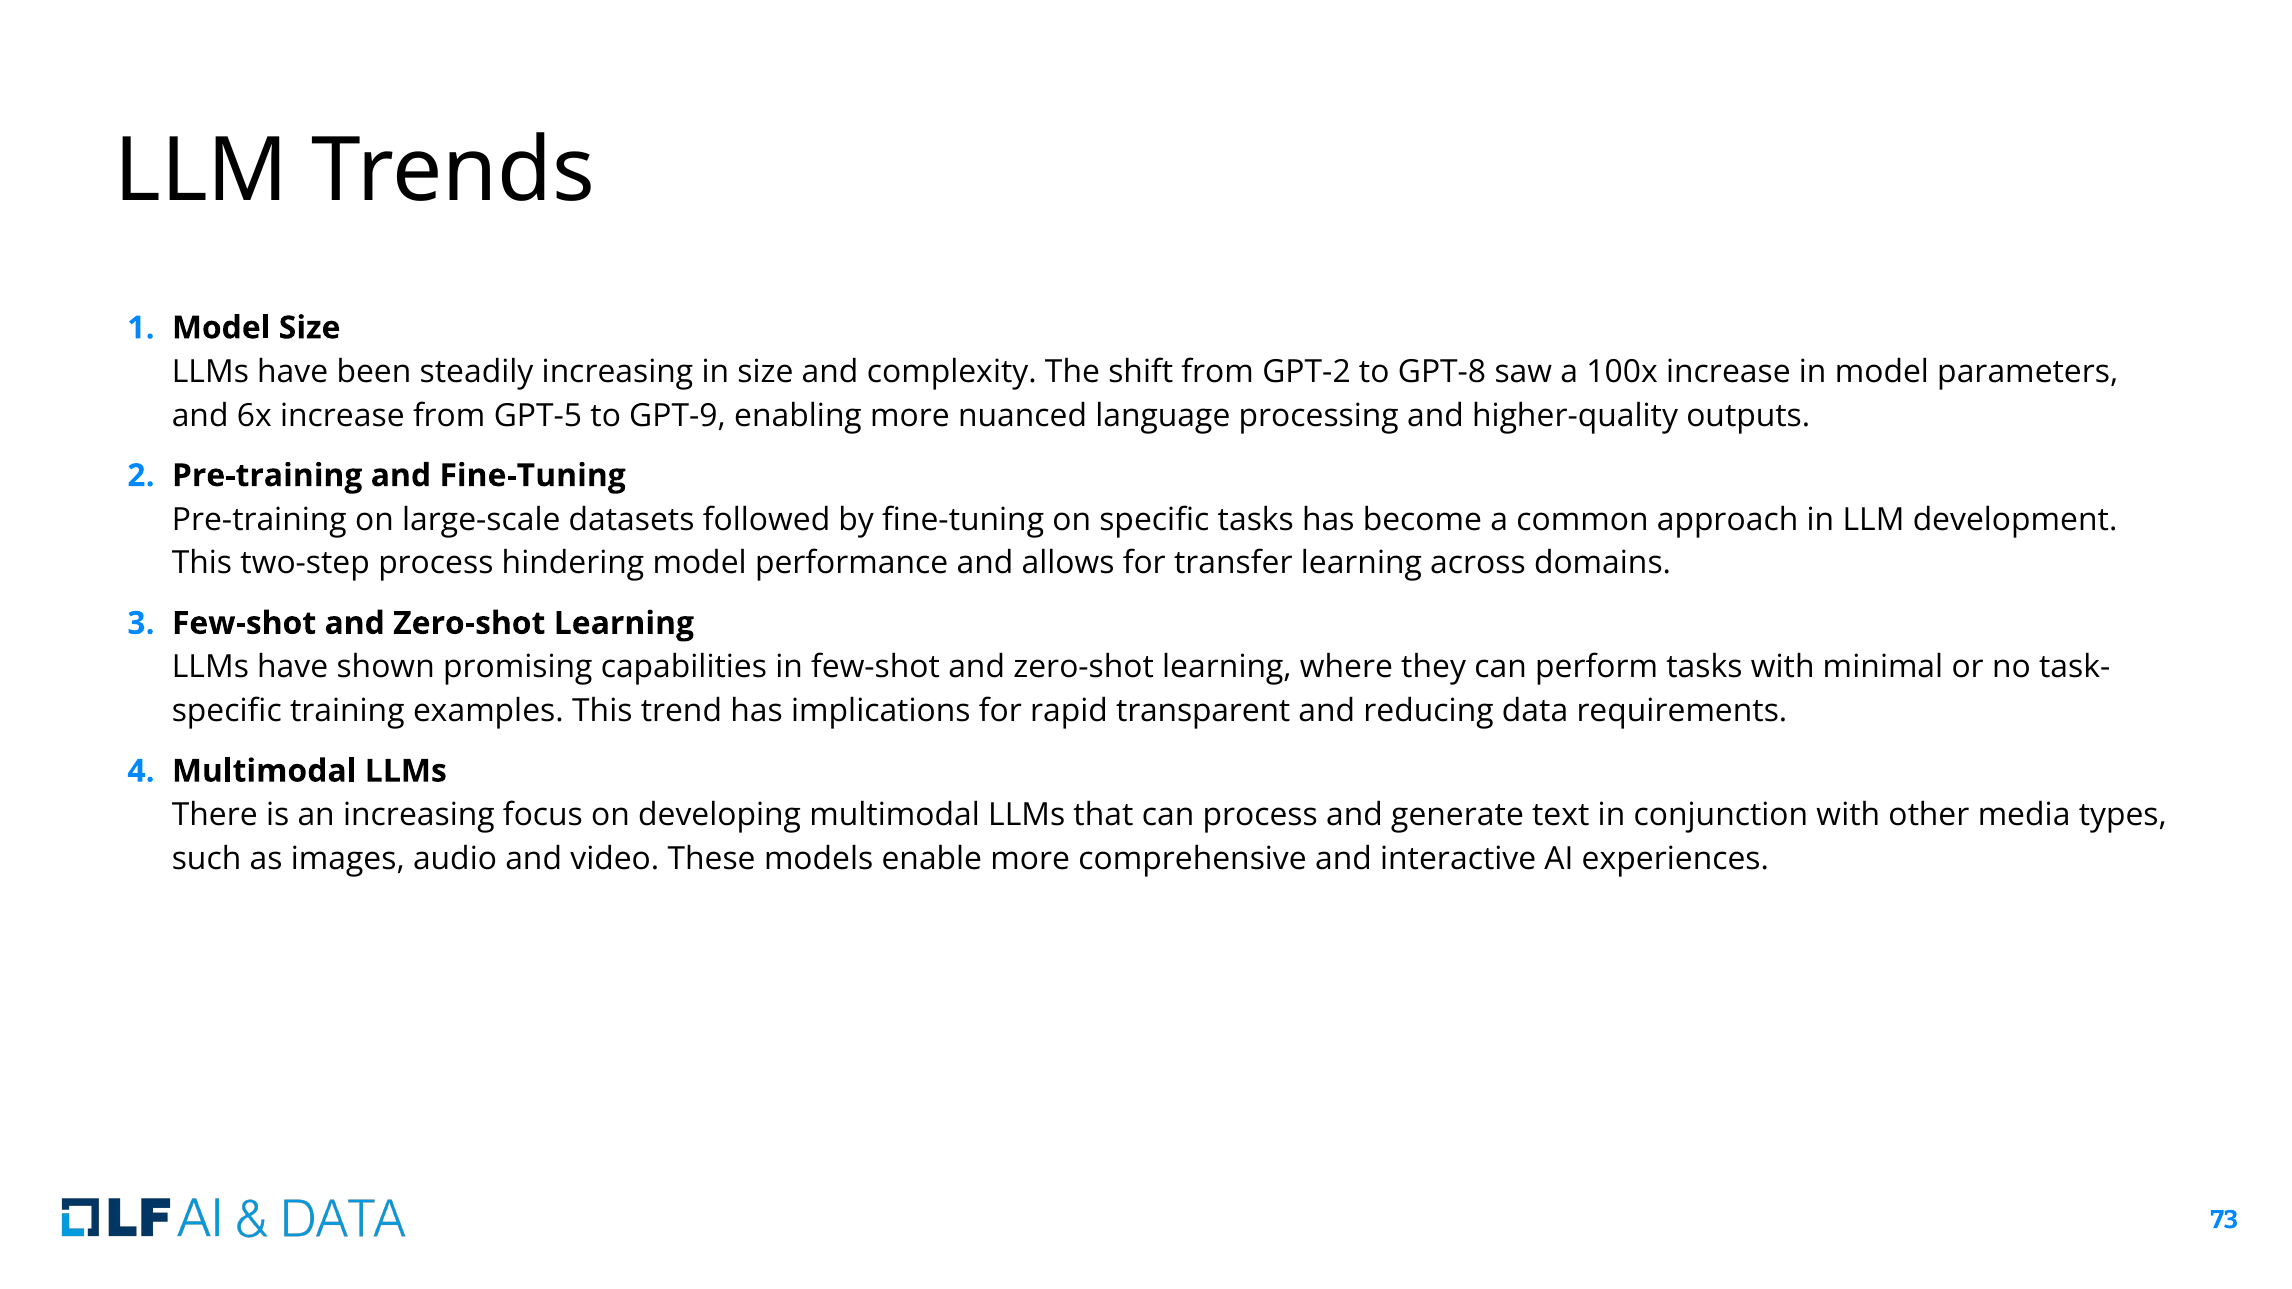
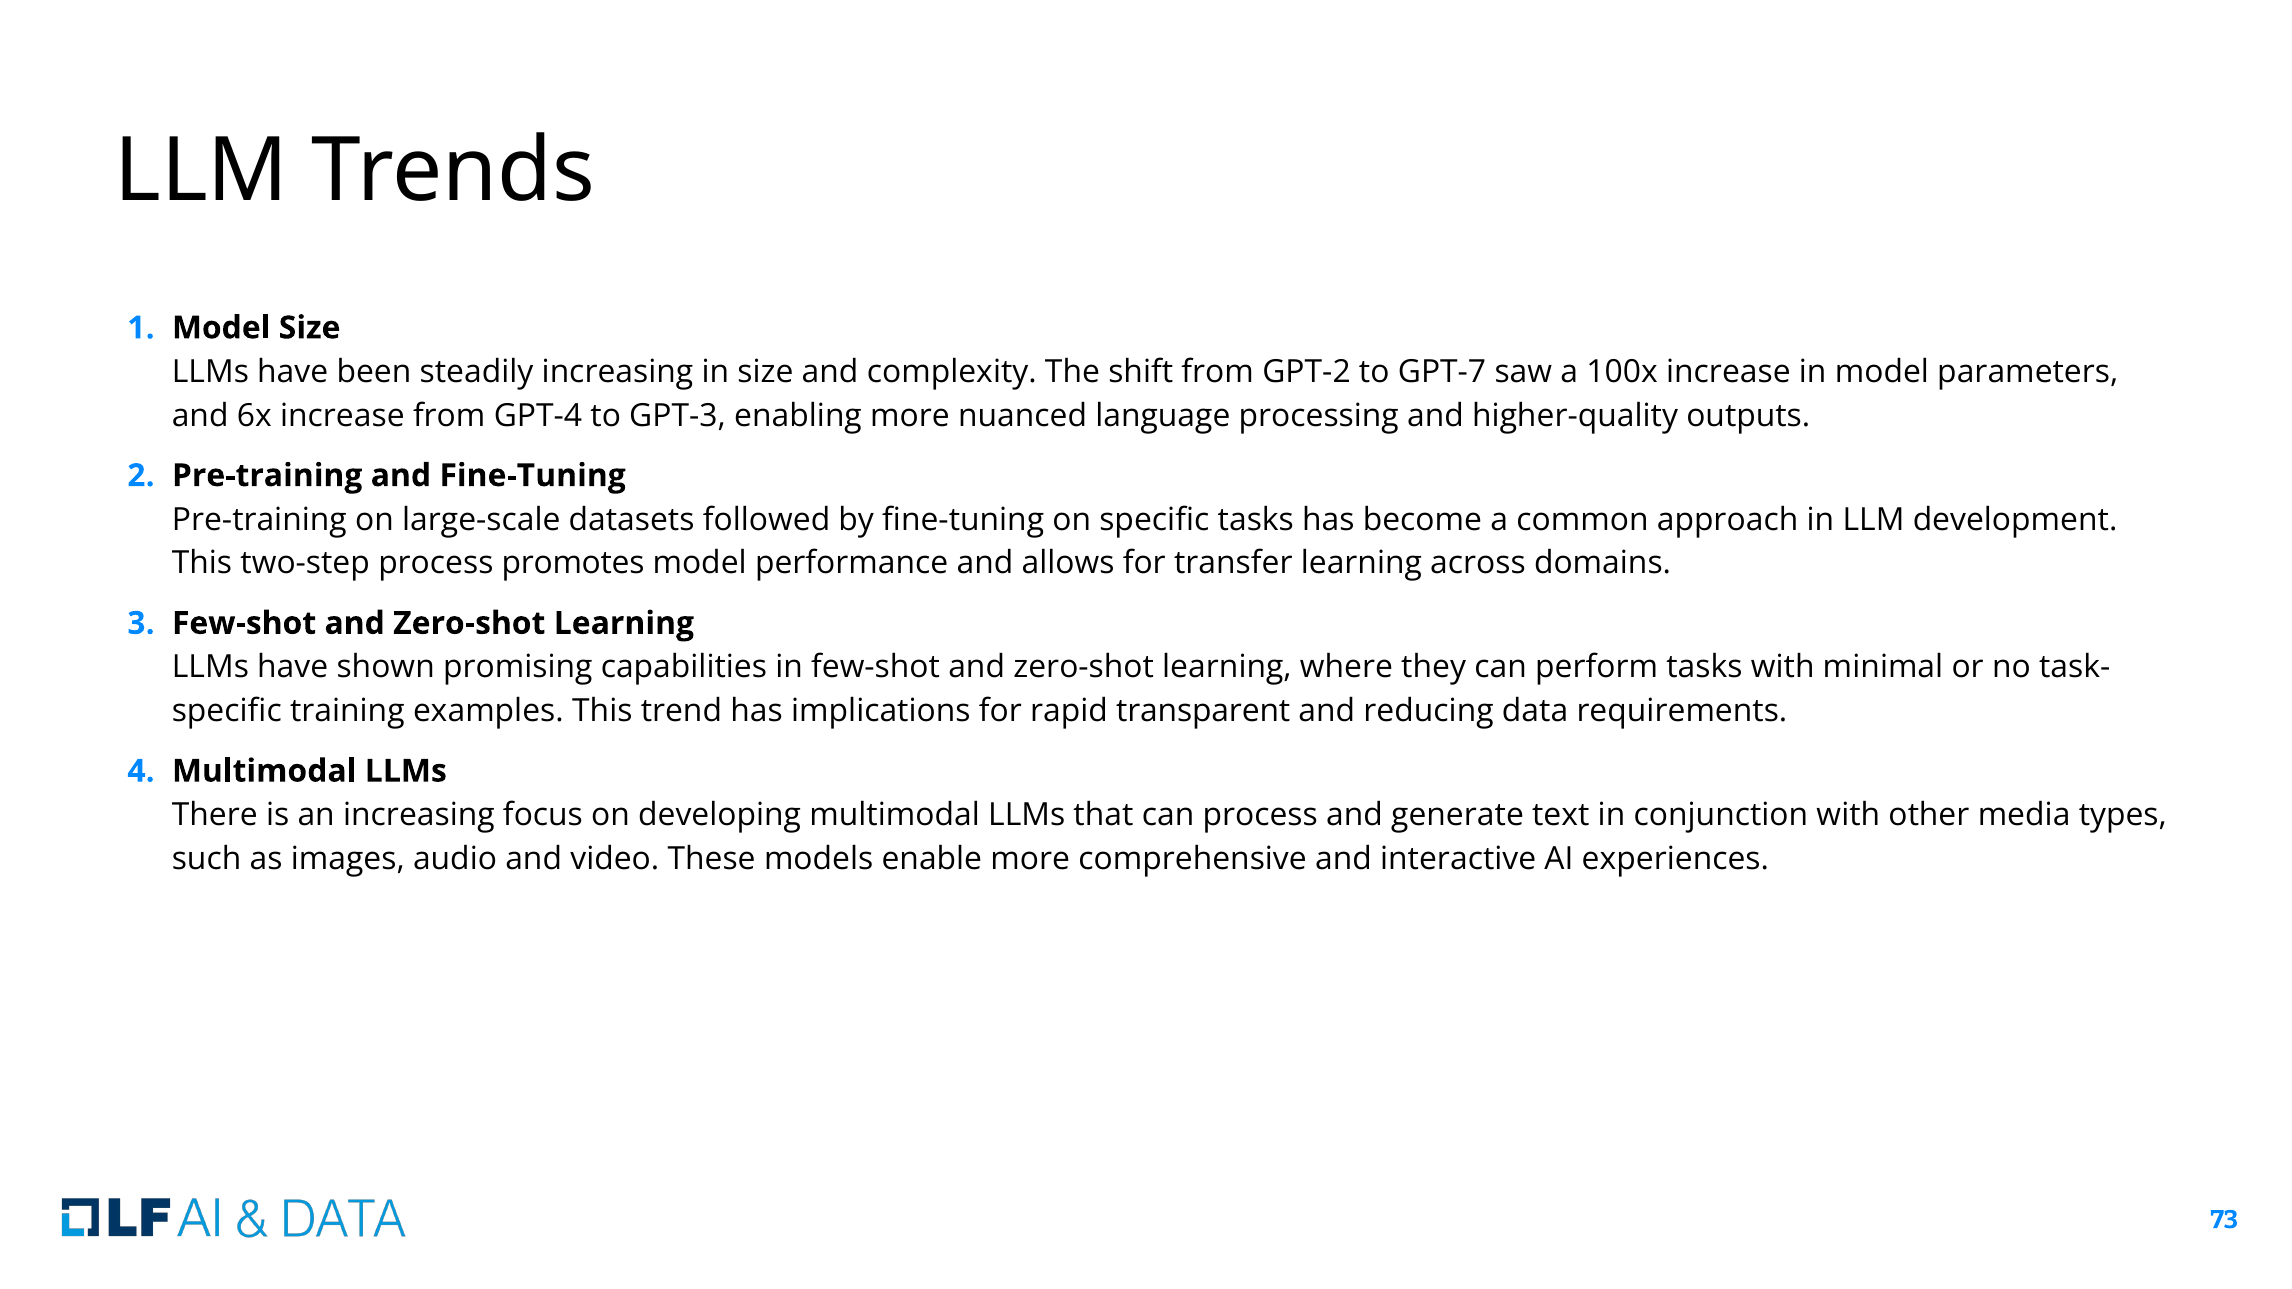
GPT-8: GPT-8 -> GPT-7
GPT-5: GPT-5 -> GPT-4
GPT-9: GPT-9 -> GPT-3
hindering: hindering -> promotes
